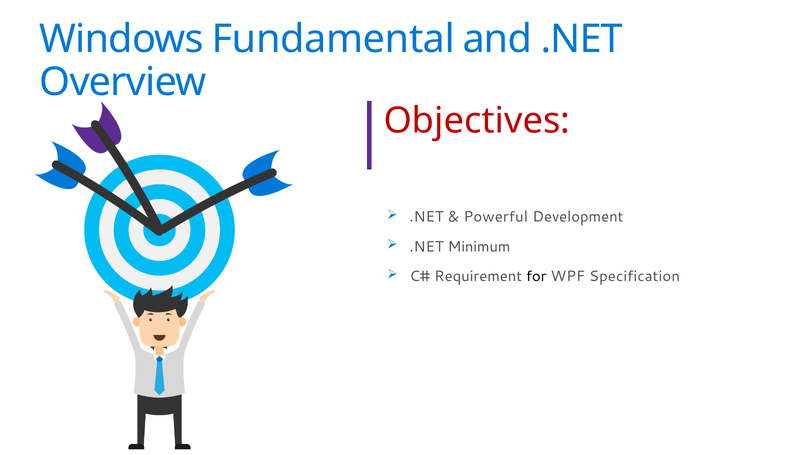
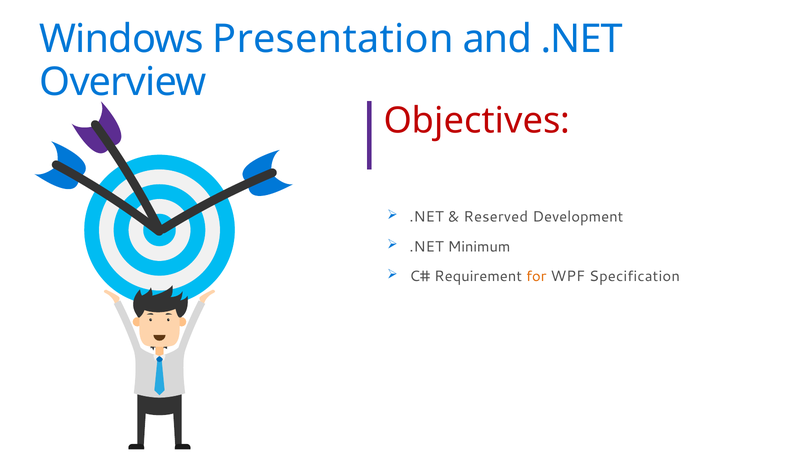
Fundamental: Fundamental -> Presentation
Powerful: Powerful -> Reserved
for colour: black -> orange
